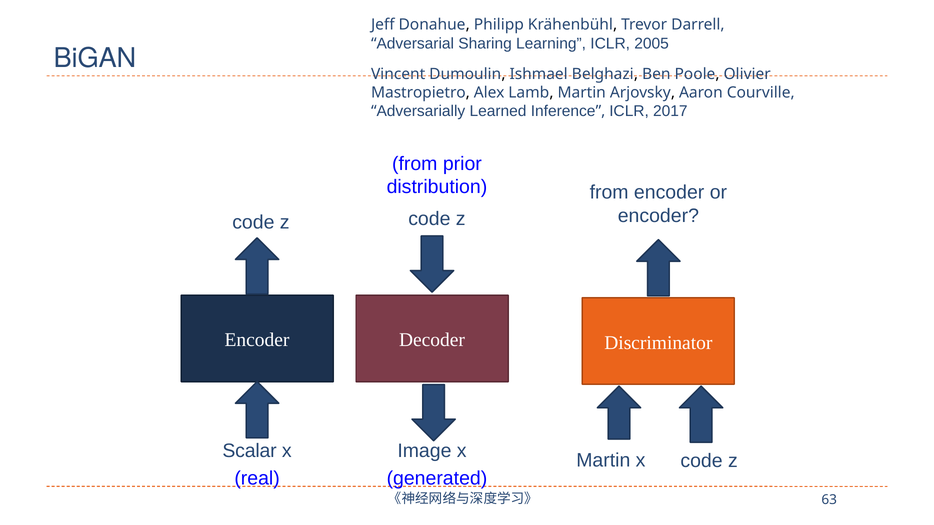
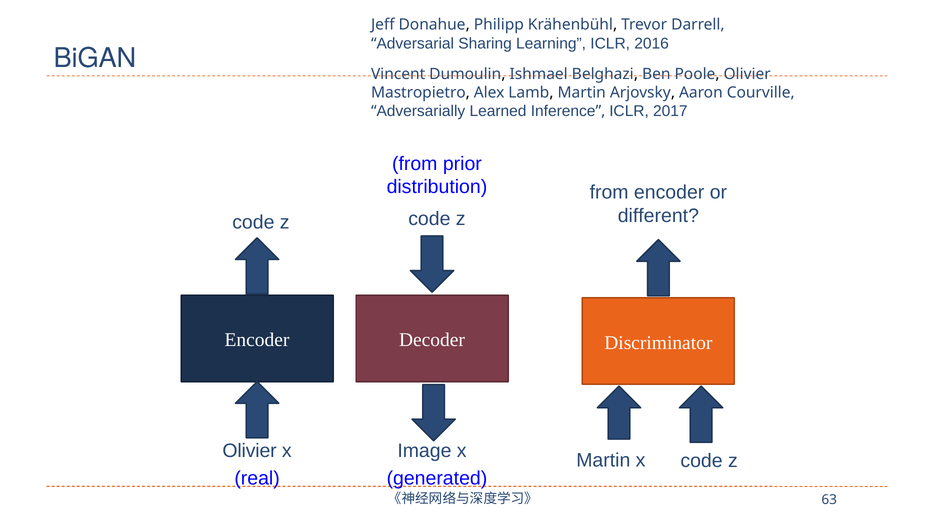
2005: 2005 -> 2016
encoder at (658, 216): encoder -> different
Scalar at (250, 451): Scalar -> Olivier
